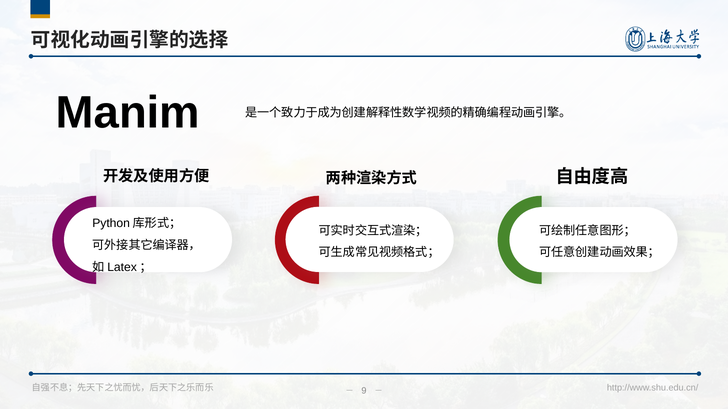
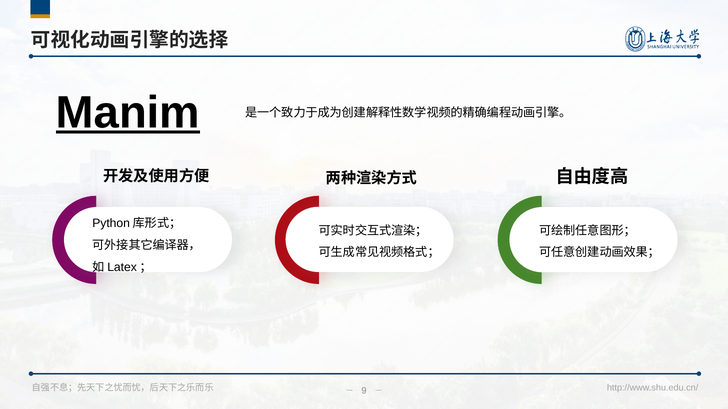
Manim underline: none -> present
